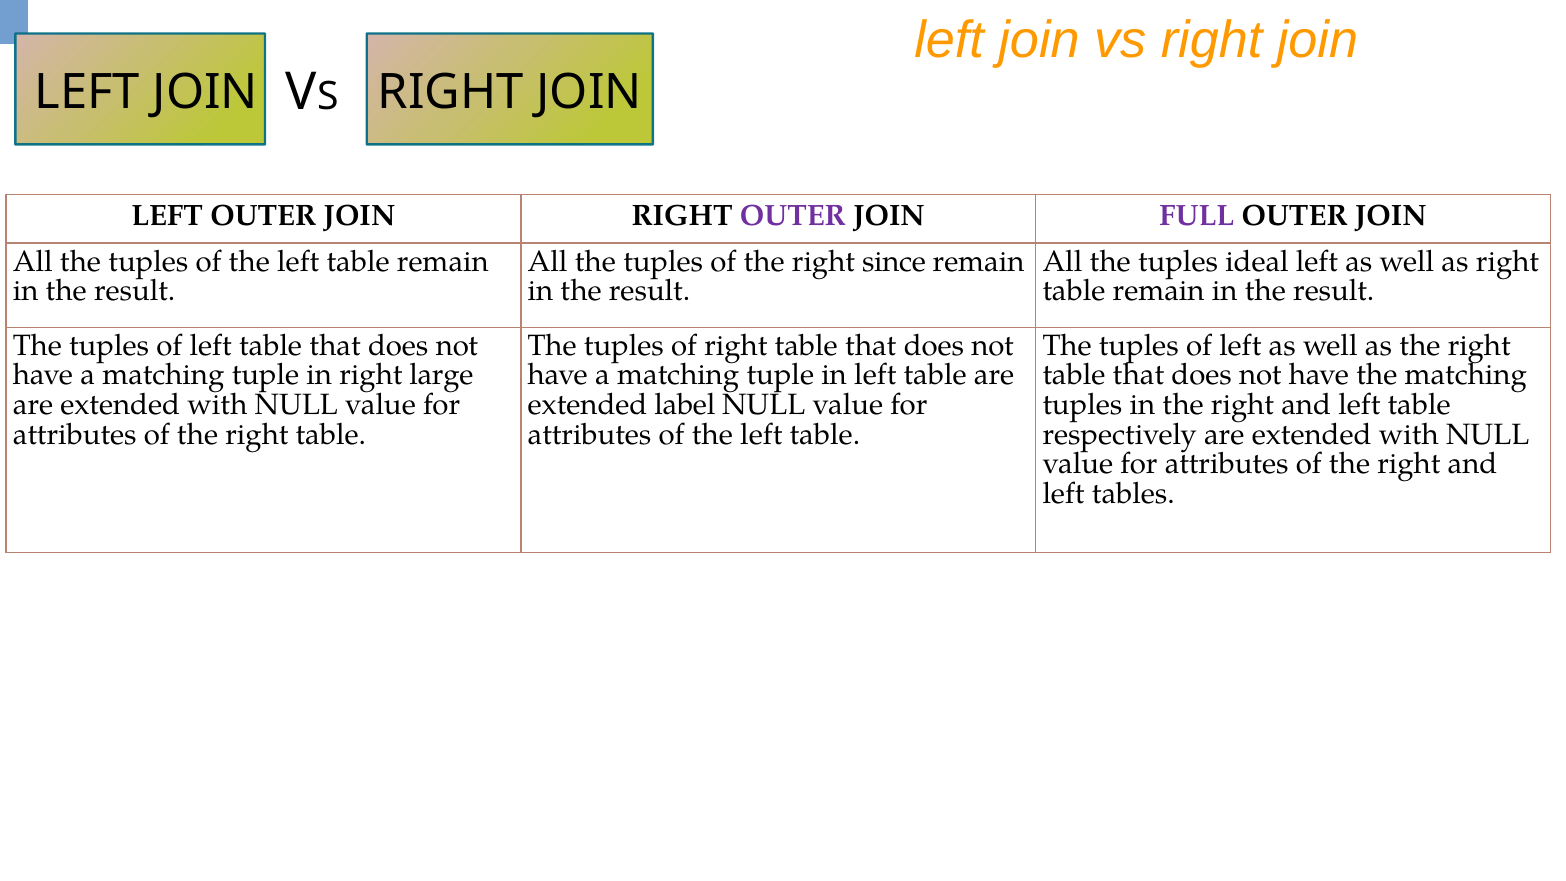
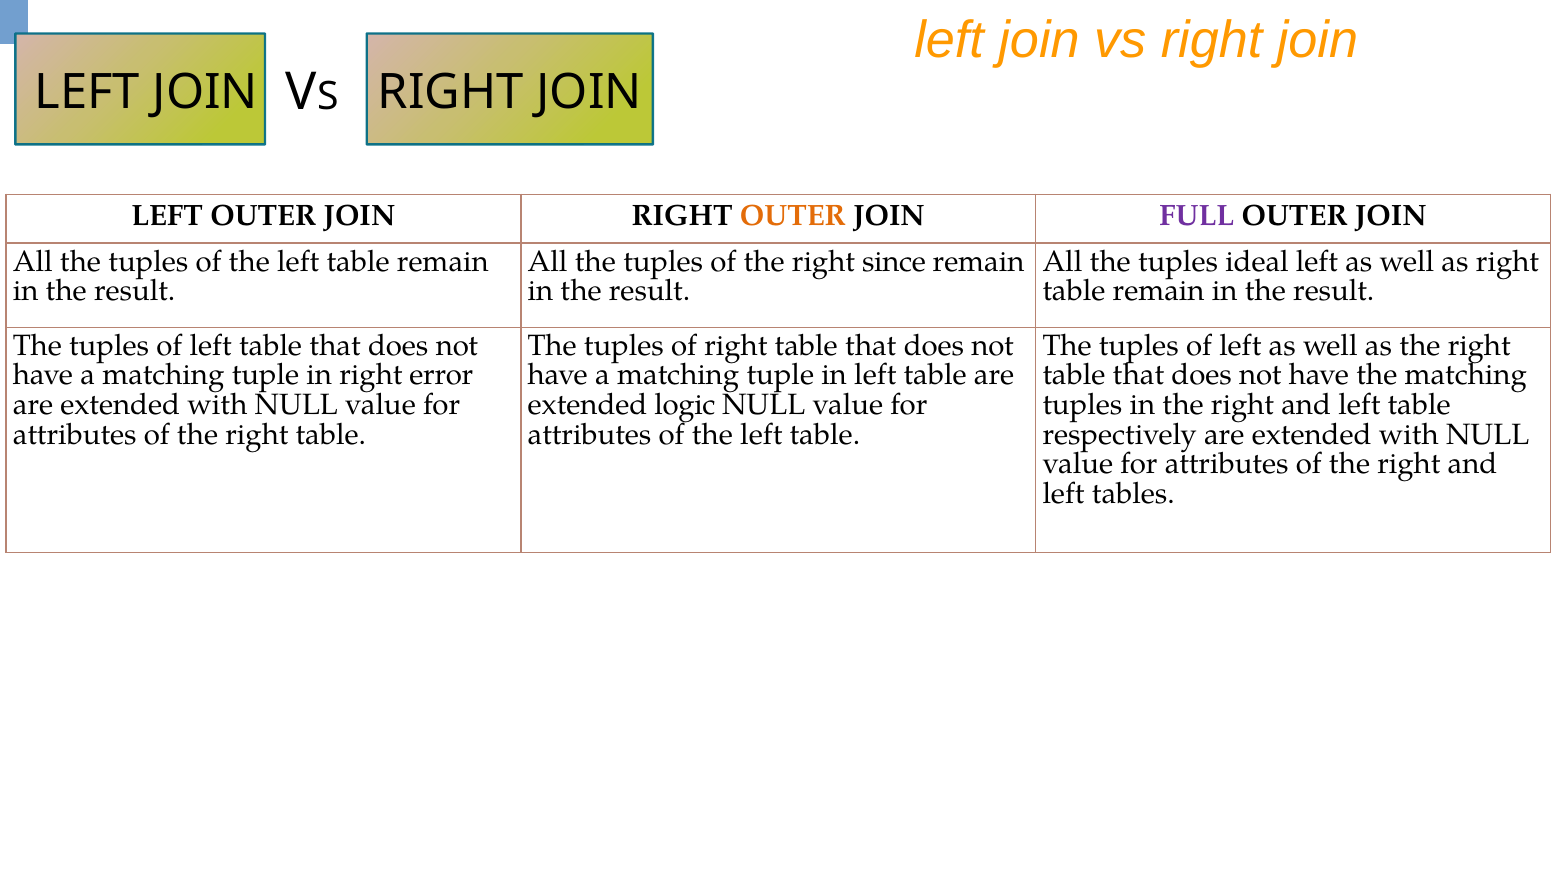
OUTER at (793, 216) colour: purple -> orange
large: large -> error
label: label -> logic
